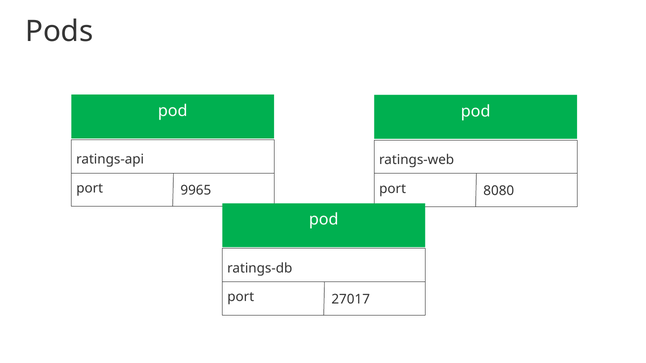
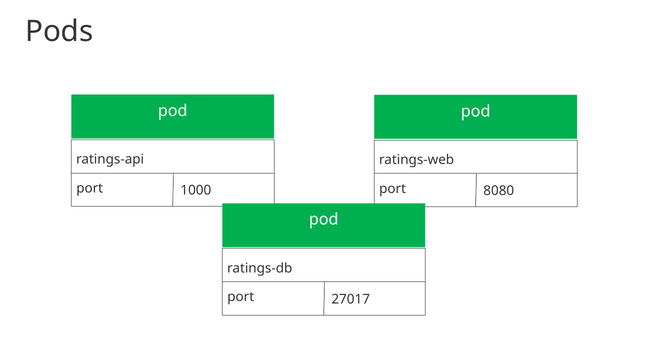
9965: 9965 -> 1000
